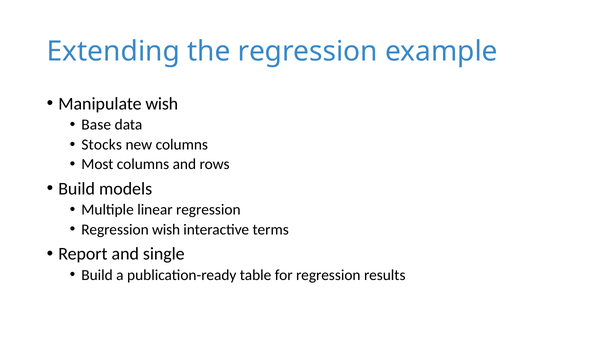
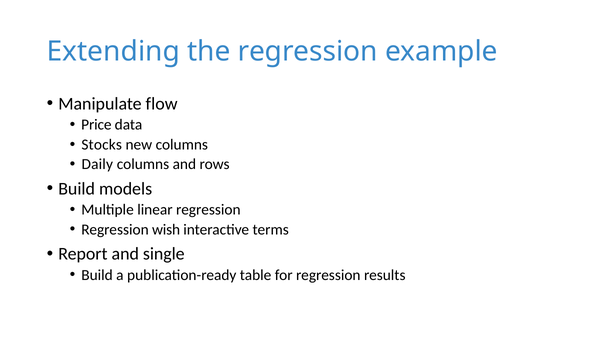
Manipulate wish: wish -> flow
Base: Base -> Price
Most: Most -> Daily
